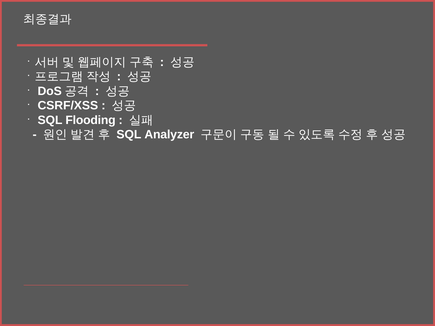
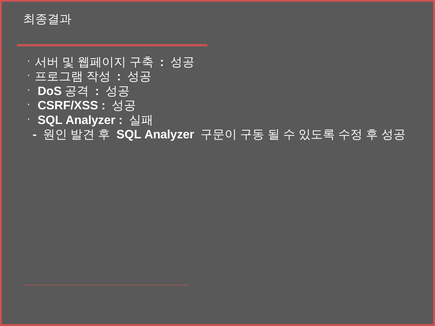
ㆍSQL Flooding: Flooding -> Analyzer
